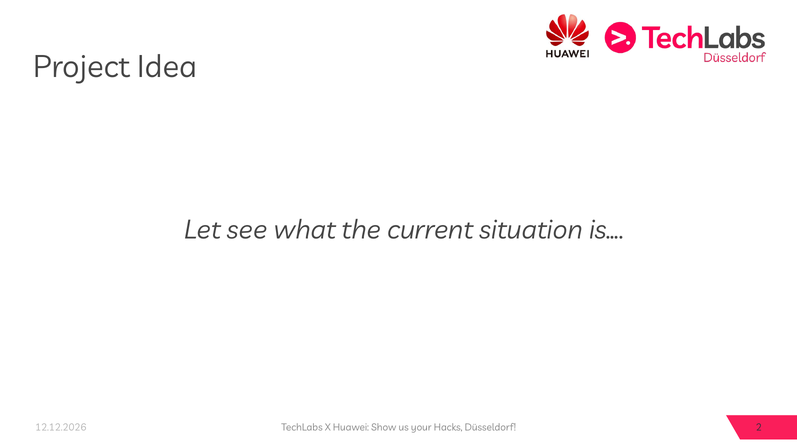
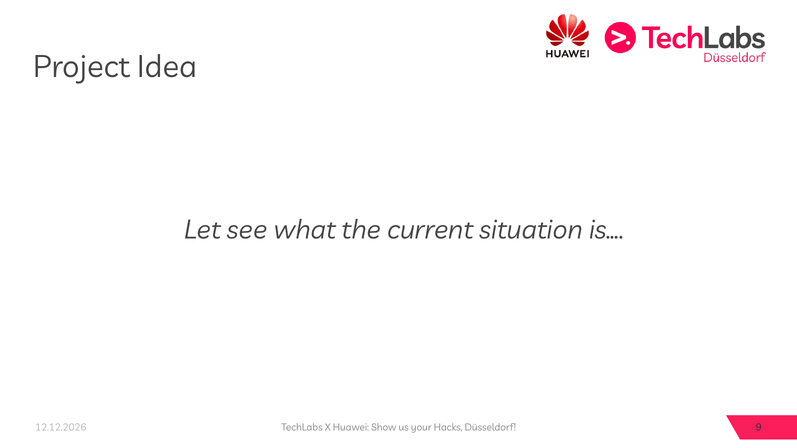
2: 2 -> 9
